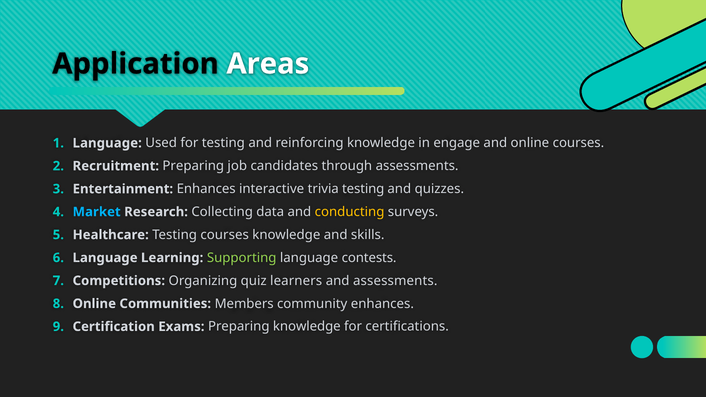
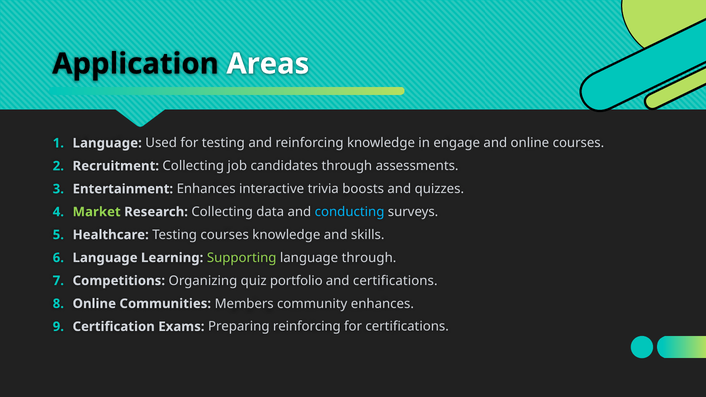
Recruitment Preparing: Preparing -> Collecting
trivia testing: testing -> boosts
Market colour: light blue -> light green
conducting colour: yellow -> light blue
language contests: contests -> through
learners: learners -> portfolio
and assessments: assessments -> certifications
Preparing knowledge: knowledge -> reinforcing
